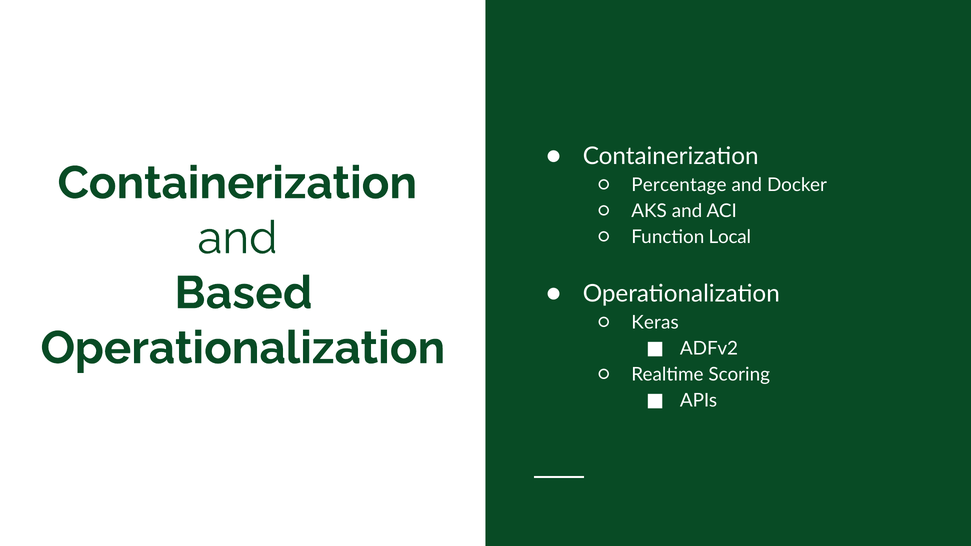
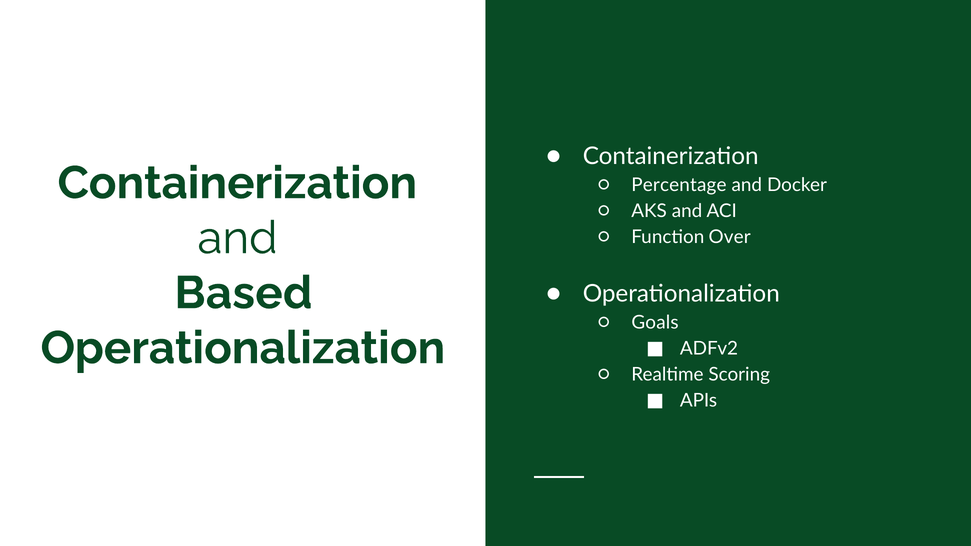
Local: Local -> Over
Keras: Keras -> Goals
